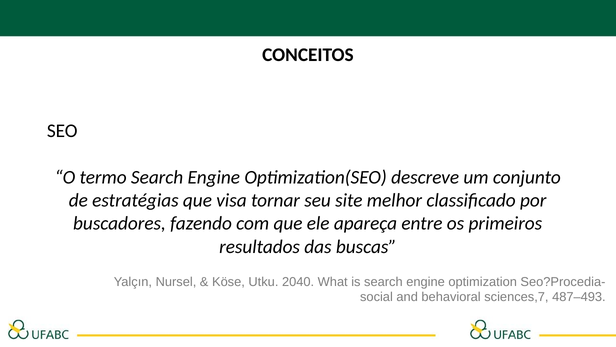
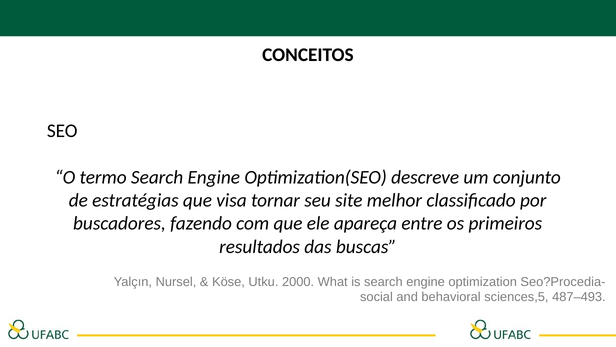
2040: 2040 -> 2000
sciences,7: sciences,7 -> sciences,5
